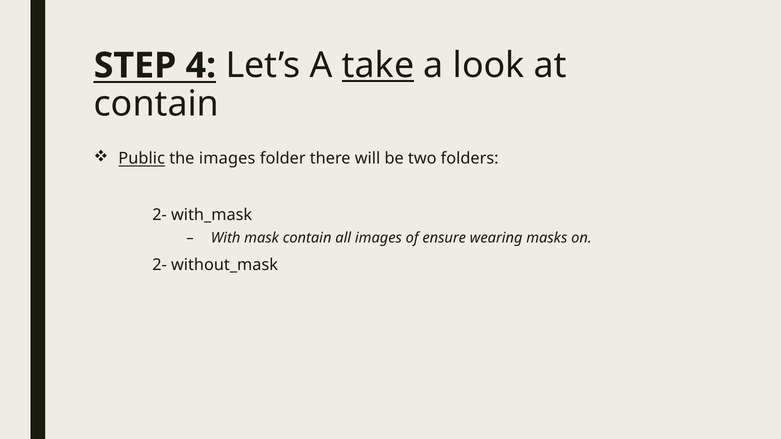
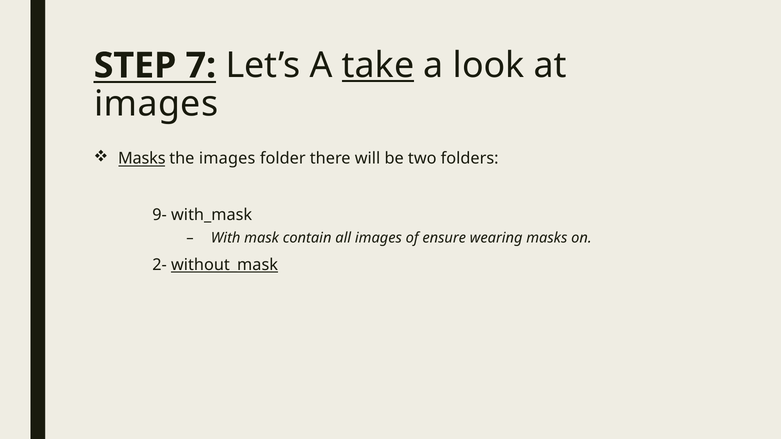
4: 4 -> 7
contain at (156, 104): contain -> images
Public at (142, 159): Public -> Masks
2- at (160, 215): 2- -> 9-
without_mask underline: none -> present
